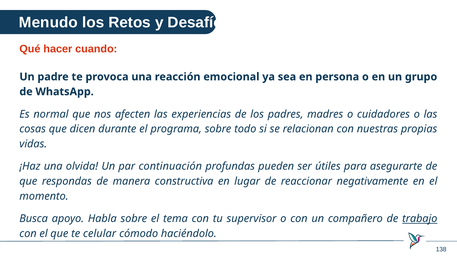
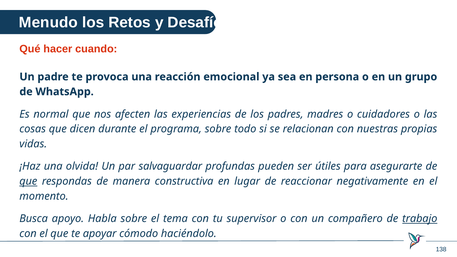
continuación: continuación -> salvaguardar
que at (28, 181) underline: none -> present
celular: celular -> apoyar
